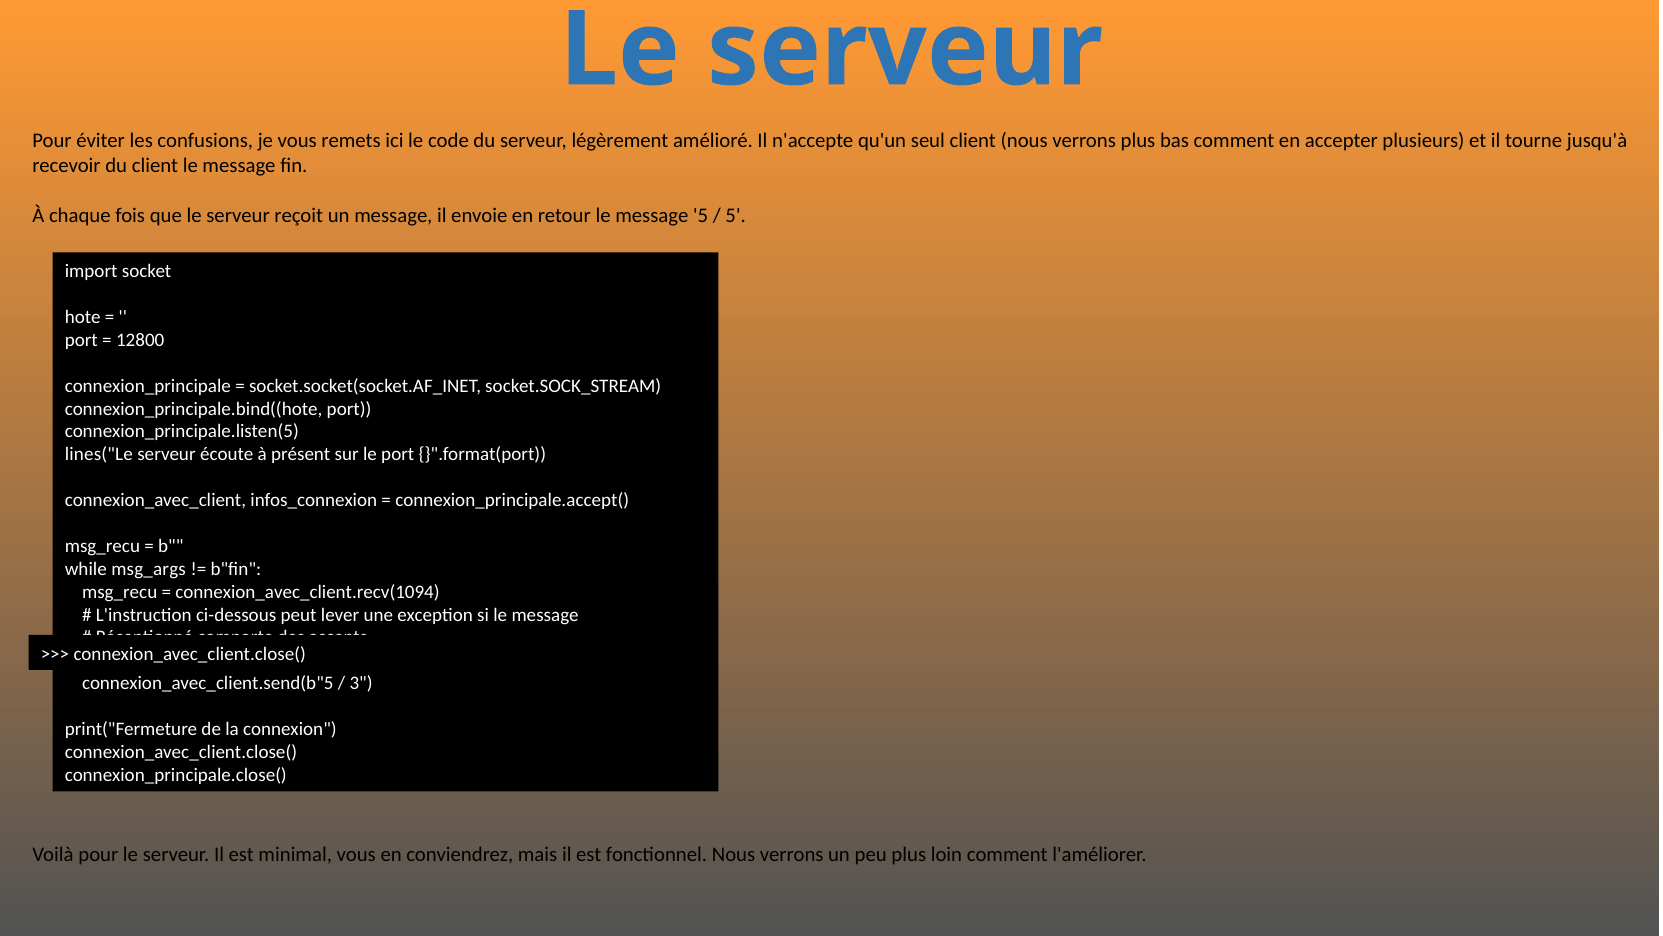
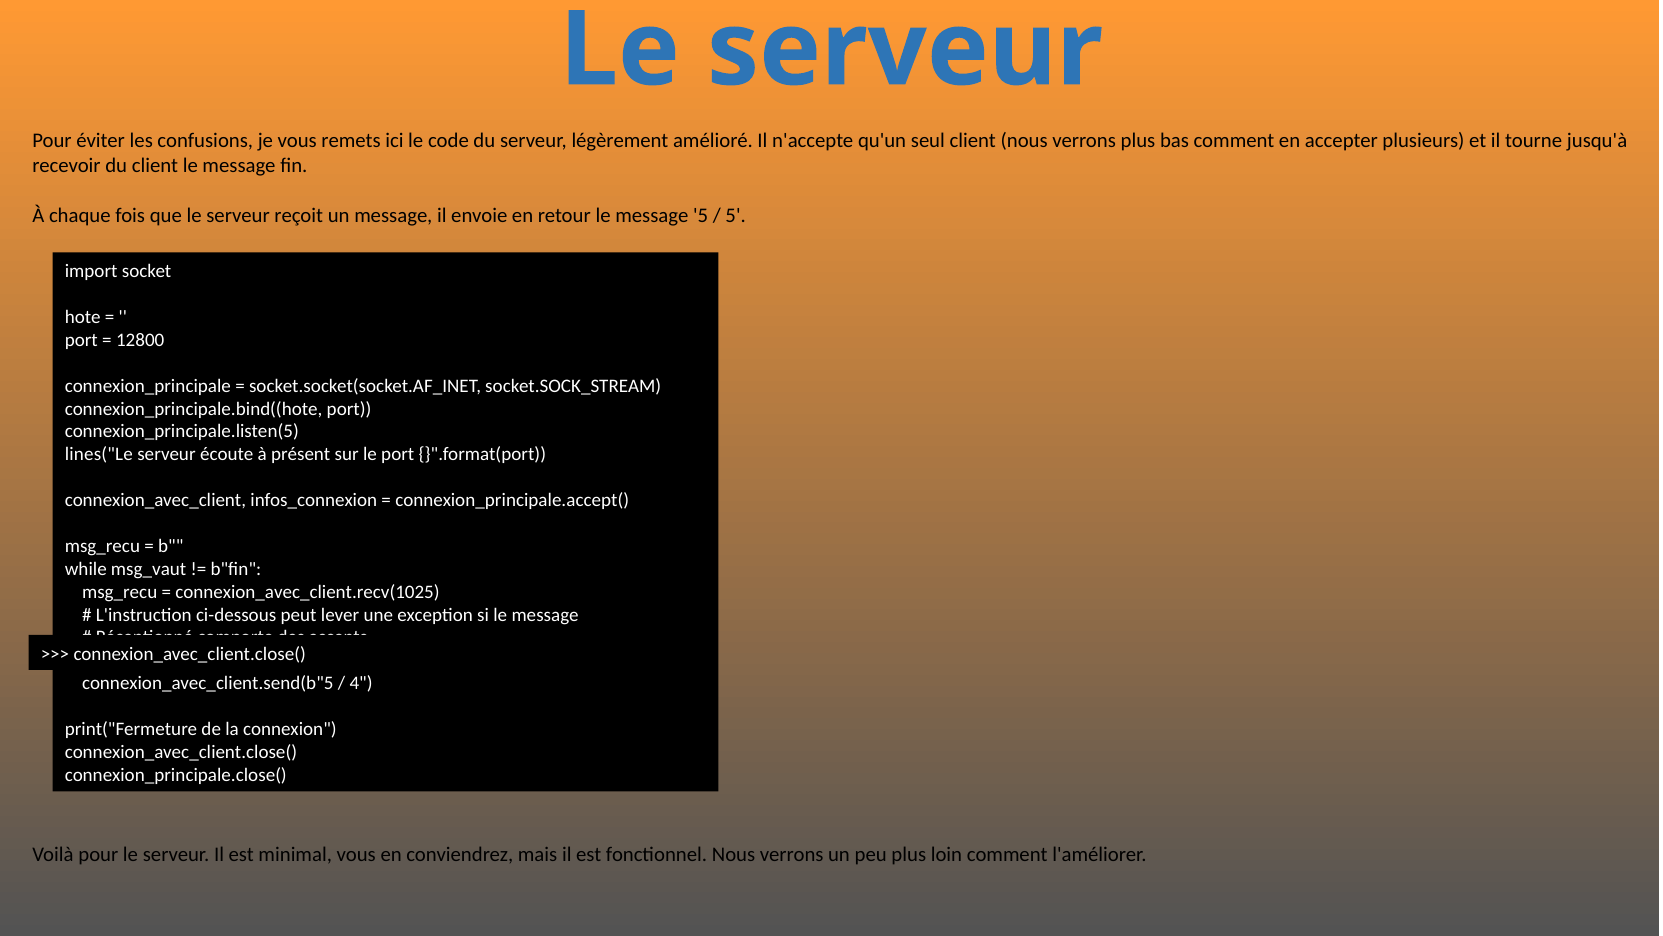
msg_args: msg_args -> msg_vaut
connexion_avec_client.recv(1094: connexion_avec_client.recv(1094 -> connexion_avec_client.recv(1025
3: 3 -> 4
